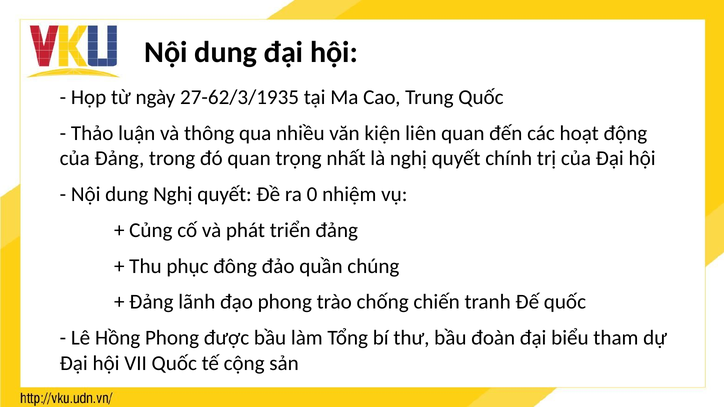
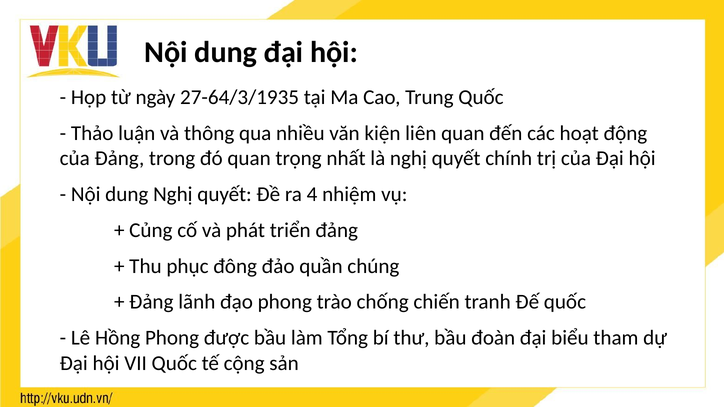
27-62/3/1935: 27-62/3/1935 -> 27-64/3/1935
0: 0 -> 4
